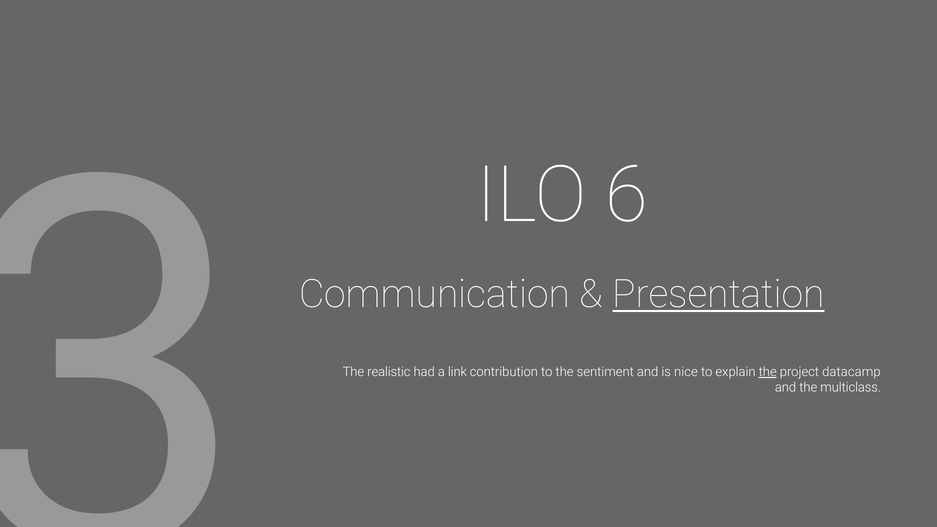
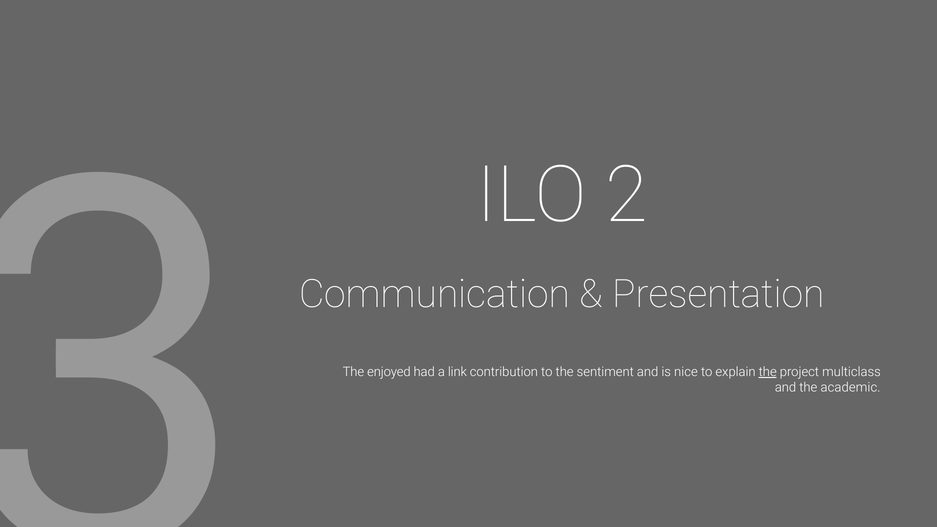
6: 6 -> 2
Presentation underline: present -> none
realistic: realistic -> enjoyed
datacamp: datacamp -> multiclass
multiclass: multiclass -> academic
